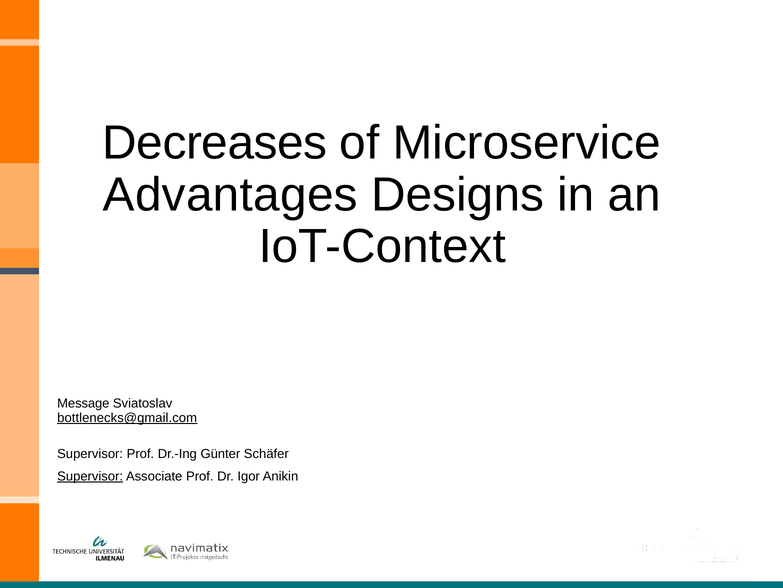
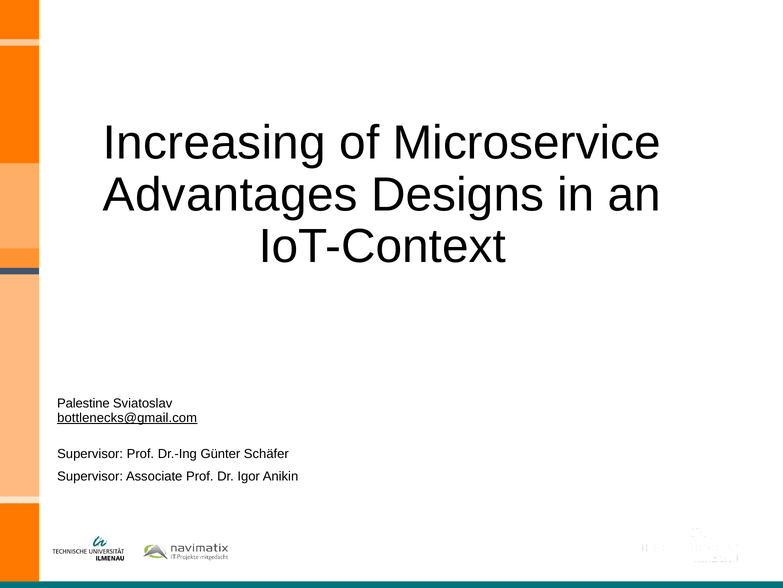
Decreases: Decreases -> Increasing
Message: Message -> Palestine
Supervisor at (90, 476) underline: present -> none
